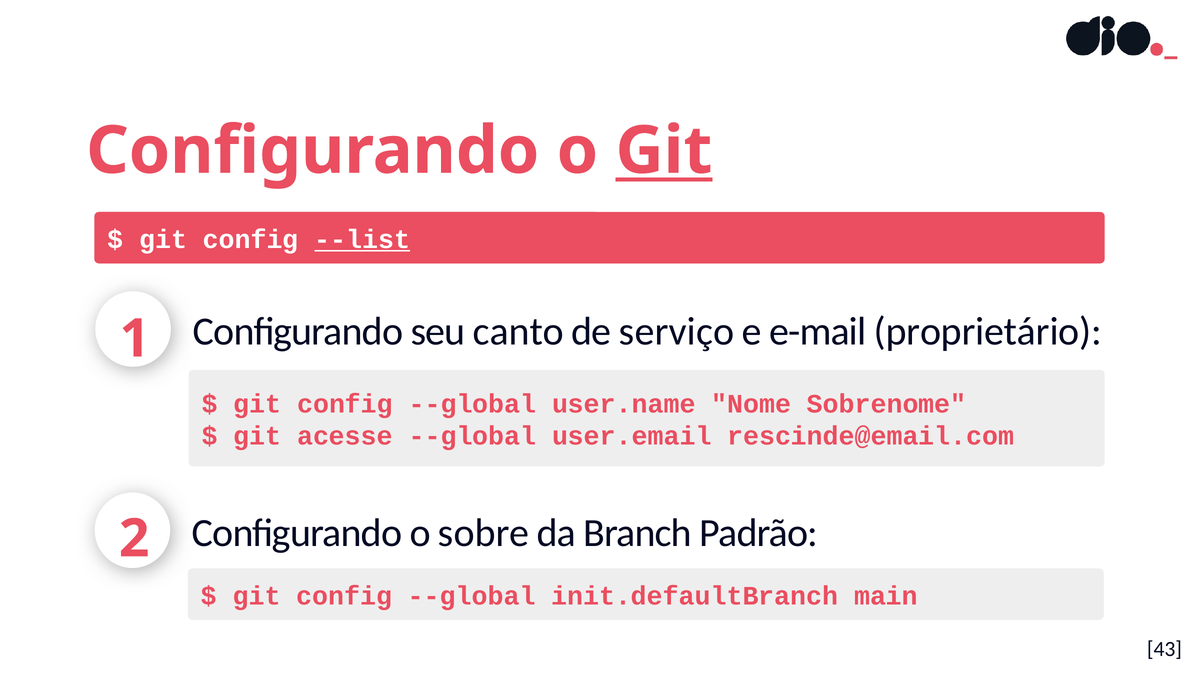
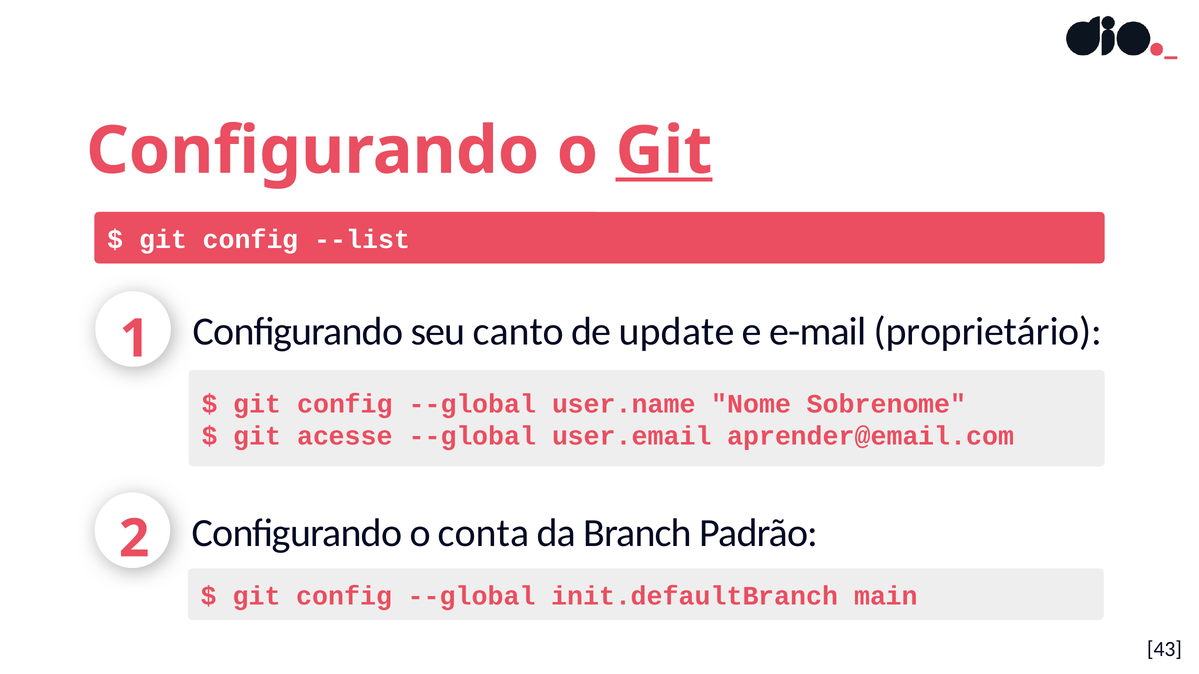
--list underline: present -> none
serviço: serviço -> update
rescinde@email.com: rescinde@email.com -> aprender@email.com
sobre: sobre -> conta
